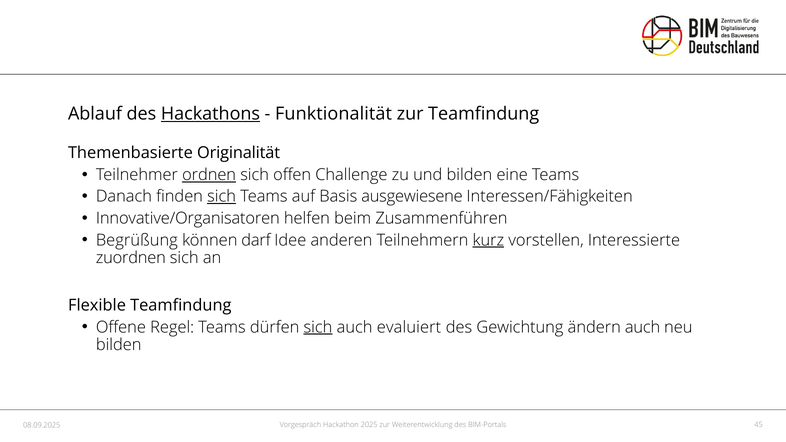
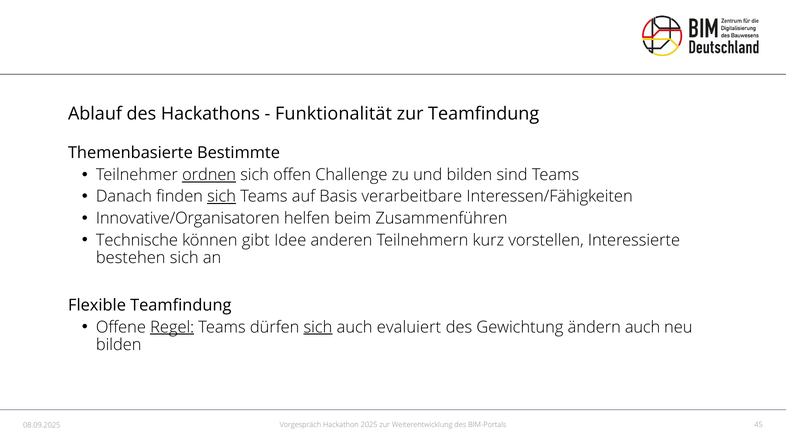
Hackathons underline: present -> none
Originalität: Originalität -> Bestimmte
eine: eine -> sind
ausgewiesene: ausgewiesene -> verarbeitbare
Begrüßung: Begrüßung -> Technische
darf: darf -> gibt
kurz underline: present -> none
zuordnen: zuordnen -> bestehen
Regel underline: none -> present
